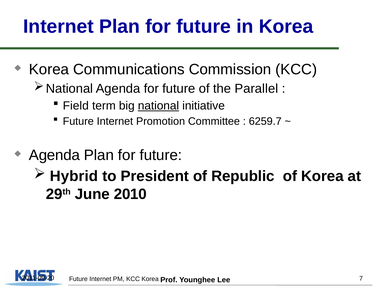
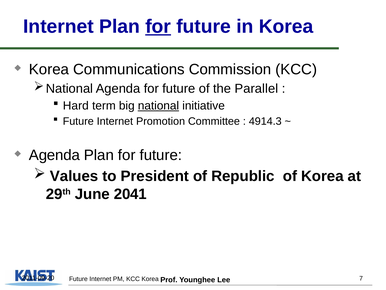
for at (158, 26) underline: none -> present
Field: Field -> Hard
6259.7: 6259.7 -> 4914.3
Hybrid: Hybrid -> Values
2010: 2010 -> 2041
